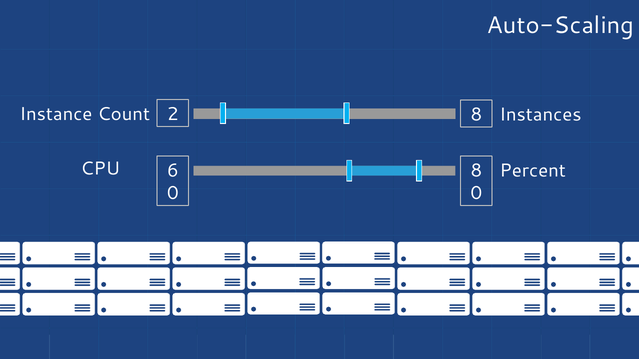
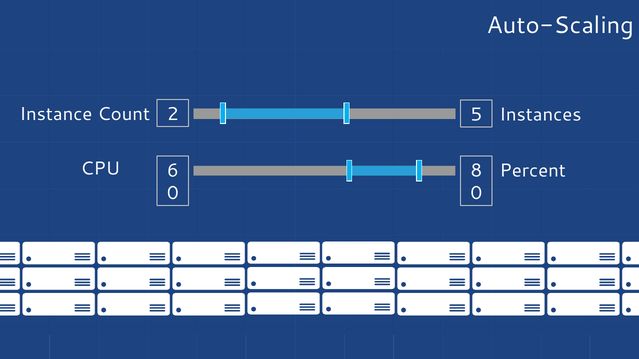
2 8: 8 -> 5
